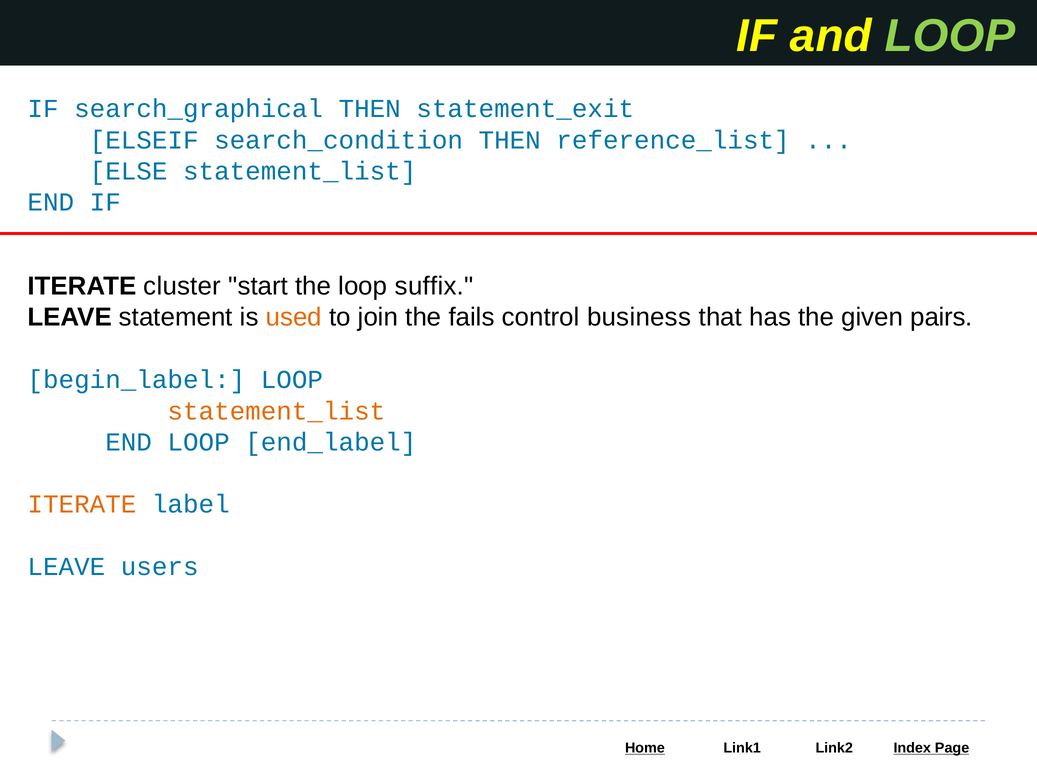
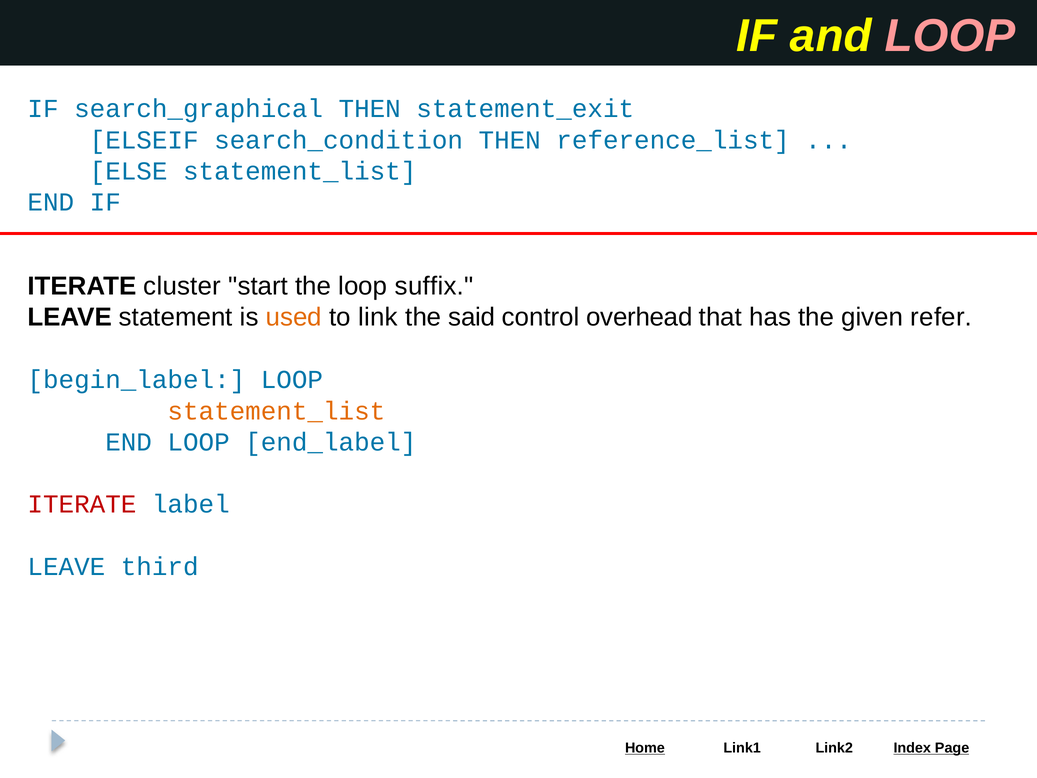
LOOP at (950, 36) colour: light green -> pink
join: join -> link
fails: fails -> said
business: business -> overhead
pairs: pairs -> refer
ITERATE at (82, 504) colour: orange -> red
users: users -> third
